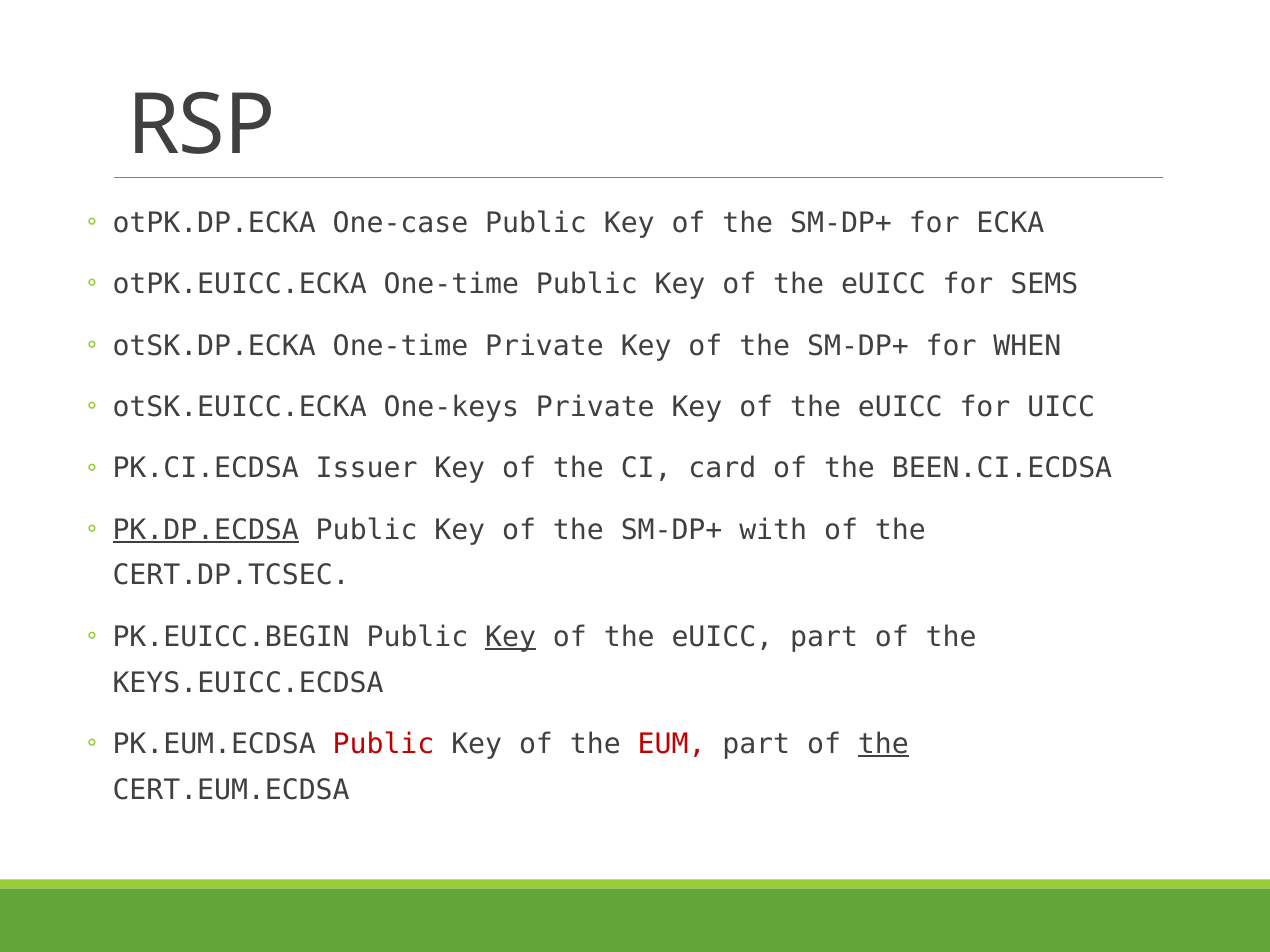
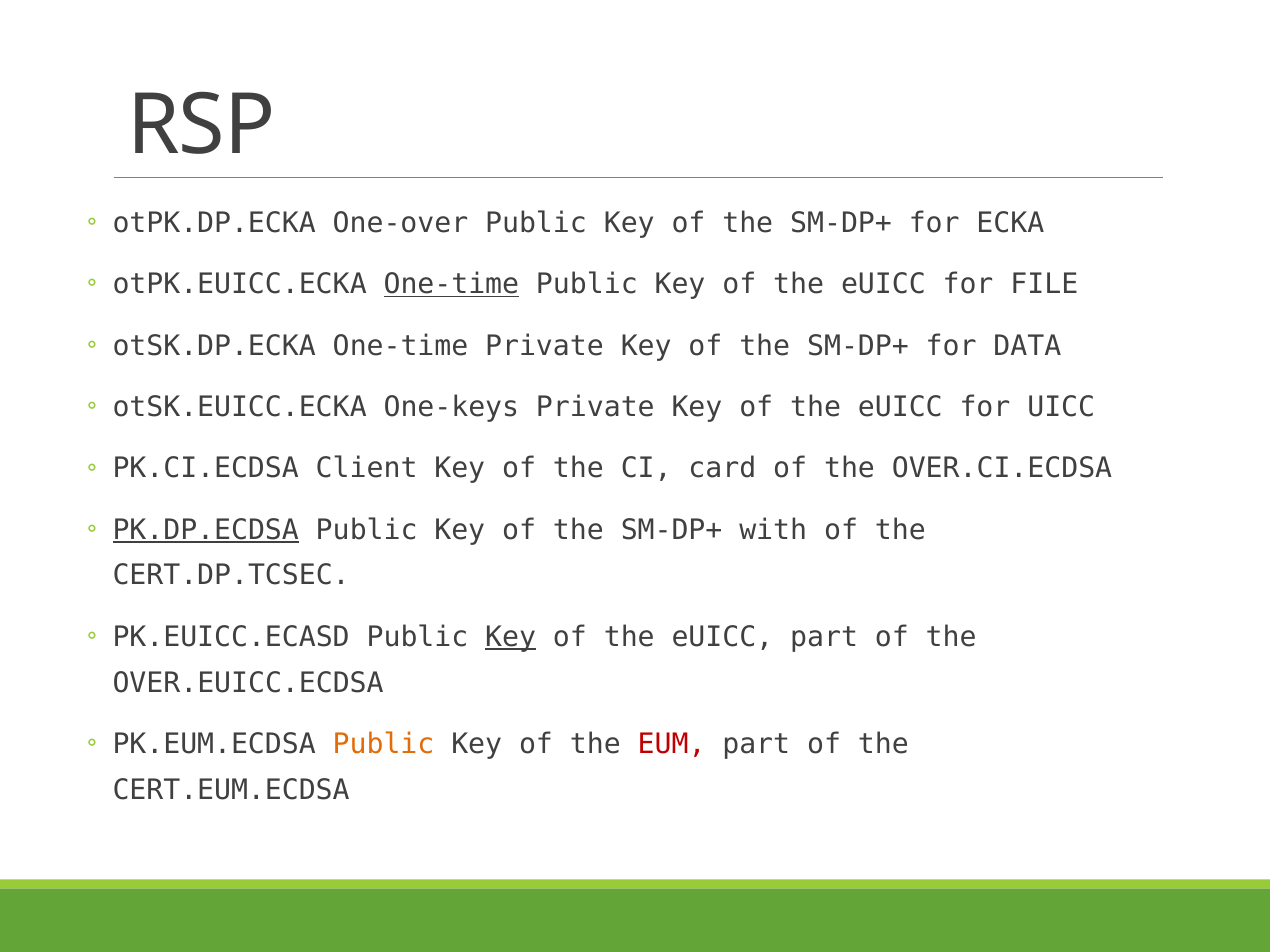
One-case: One-case -> One-over
One-time at (451, 285) underline: none -> present
SEMS: SEMS -> FILE
WHEN: WHEN -> DATA
Issuer: Issuer -> Client
BEEN.CI.ECDSA: BEEN.CI.ECDSA -> OVER.CI.ECDSA
PK.EUICC.BEGIN: PK.EUICC.BEGIN -> PK.EUICC.ECASD
KEYS.EUICC.ECDSA: KEYS.EUICC.ECDSA -> OVER.EUICC.ECDSA
Public at (384, 745) colour: red -> orange
the at (883, 745) underline: present -> none
